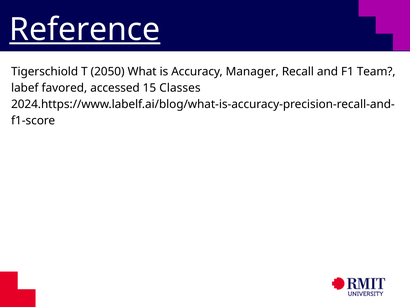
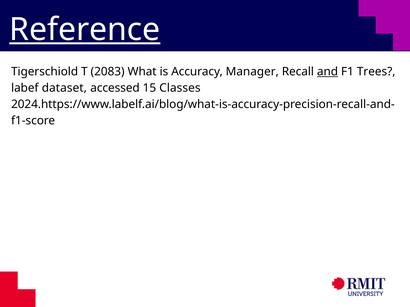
2050: 2050 -> 2083
and underline: none -> present
Team: Team -> Trees
favored: favored -> dataset
